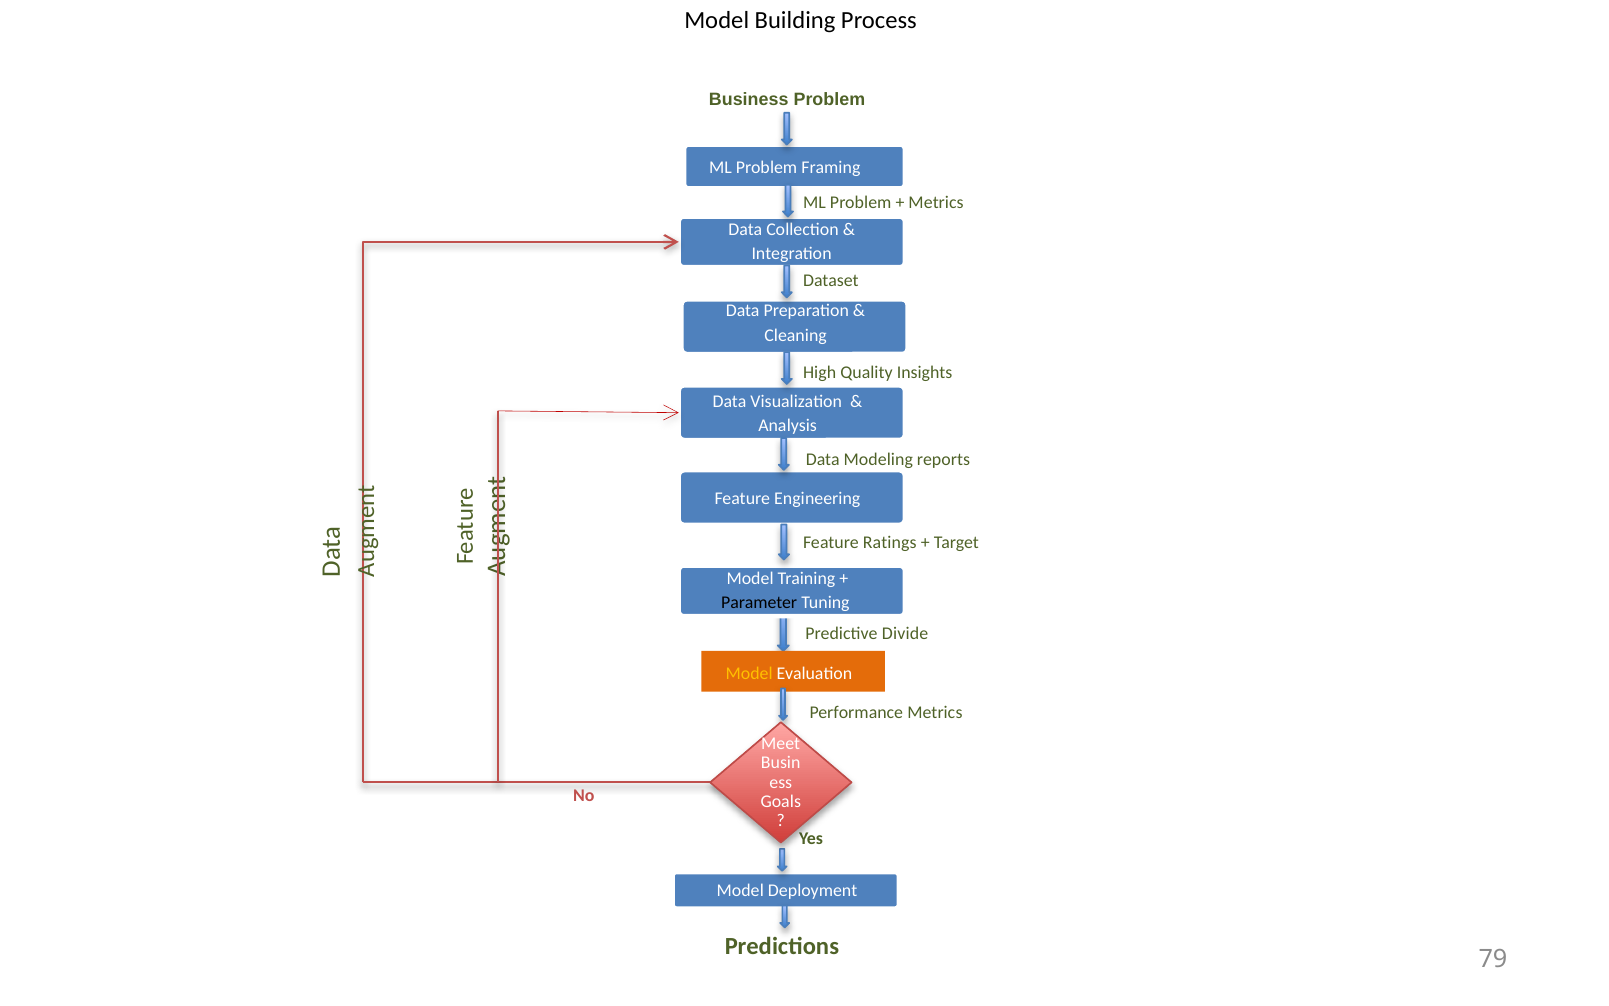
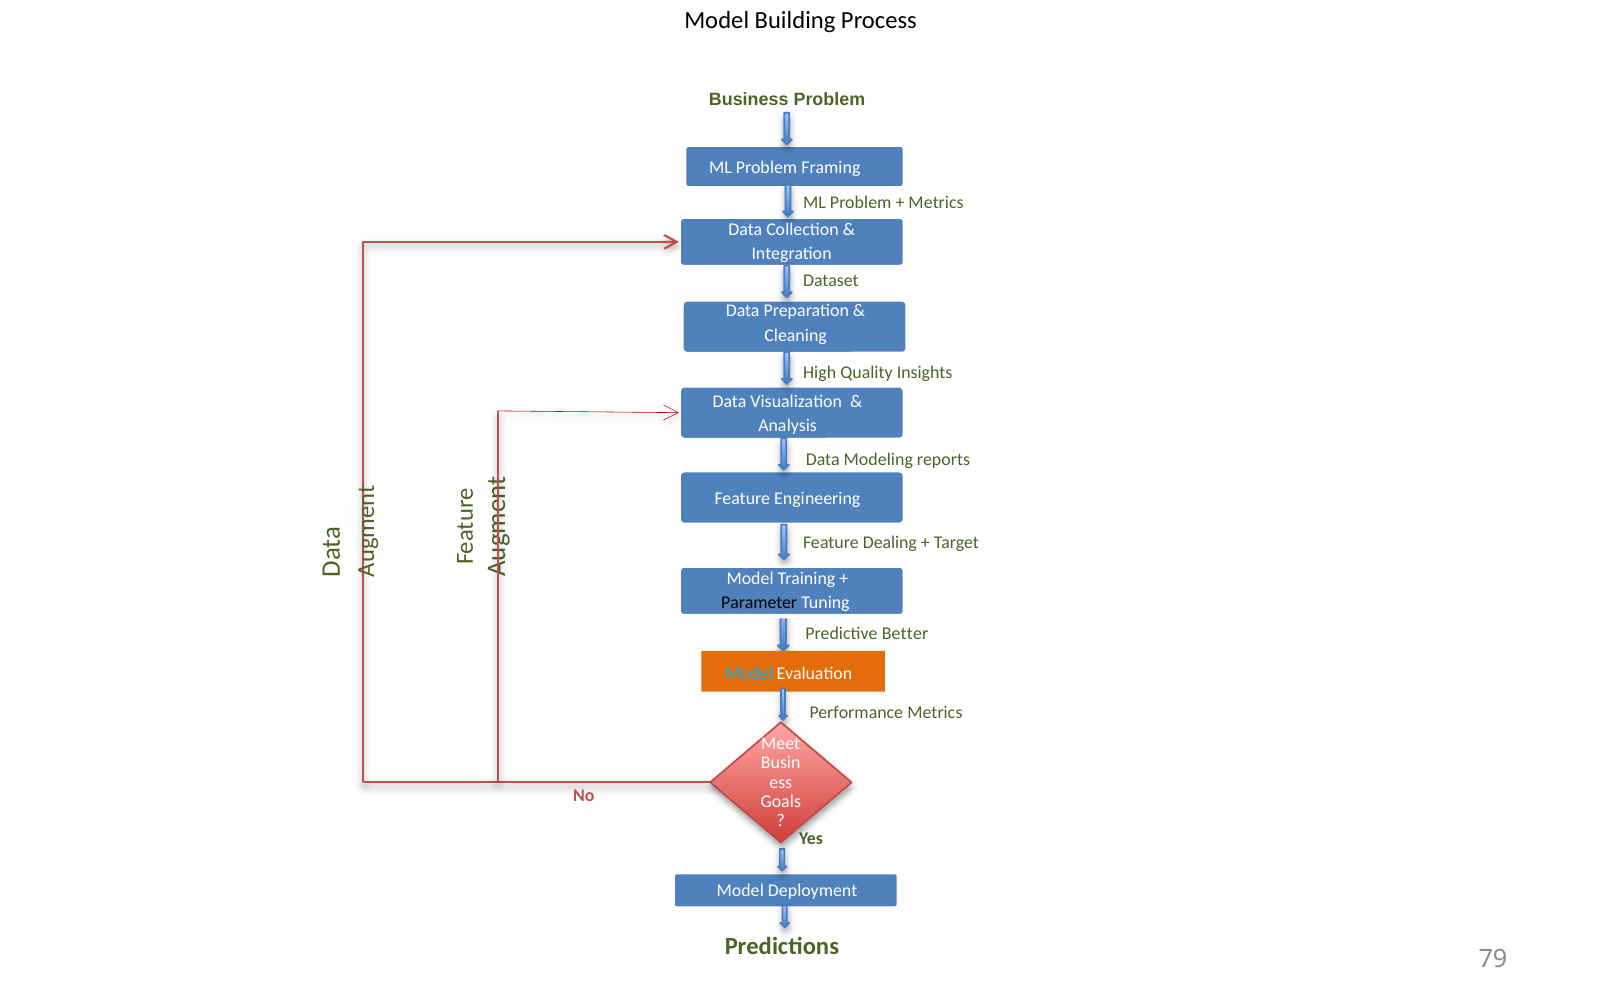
Ratings: Ratings -> Dealing
Divide: Divide -> Better
Model at (749, 674) colour: yellow -> light blue
